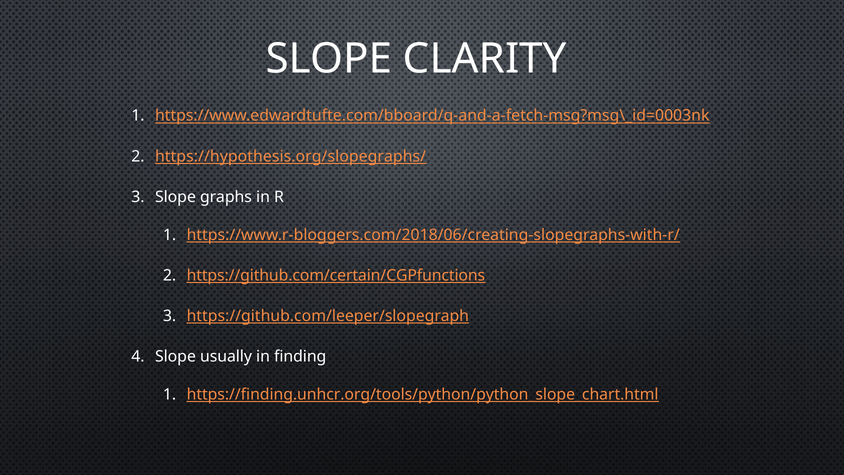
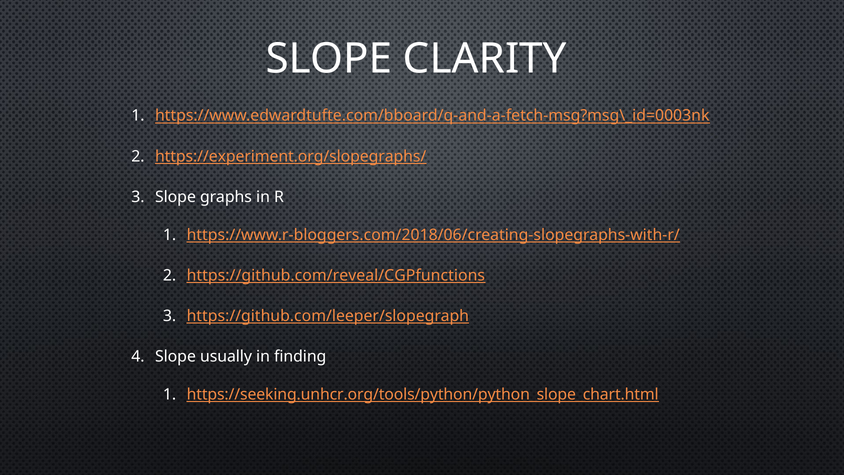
https://hypothesis.org/slopegraphs/: https://hypothesis.org/slopegraphs/ -> https://experiment.org/slopegraphs/
https://github.com/certain/CGPfunctions: https://github.com/certain/CGPfunctions -> https://github.com/reveal/CGPfunctions
https://finding.unhcr.org/tools/python/python_slope_chart.html: https://finding.unhcr.org/tools/python/python_slope_chart.html -> https://seeking.unhcr.org/tools/python/python_slope_chart.html
